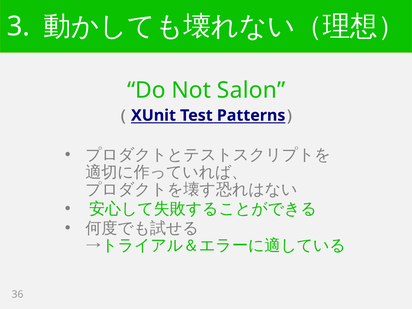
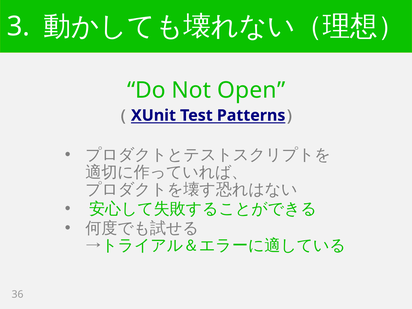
Salon: Salon -> Open
